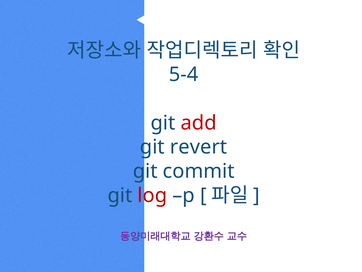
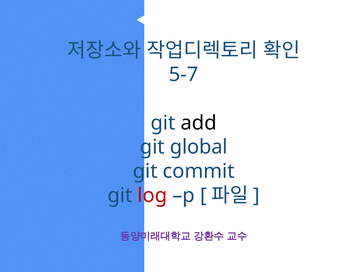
5-4: 5-4 -> 5-7
add colour: red -> black
revert: revert -> global
